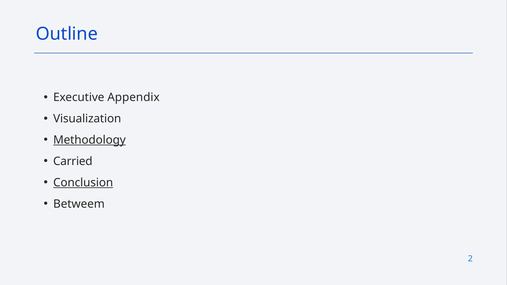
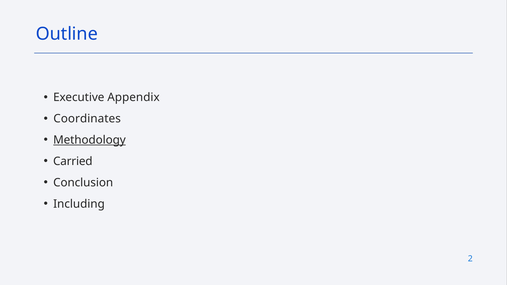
Visualization: Visualization -> Coordinates
Conclusion underline: present -> none
Betweem: Betweem -> Including
